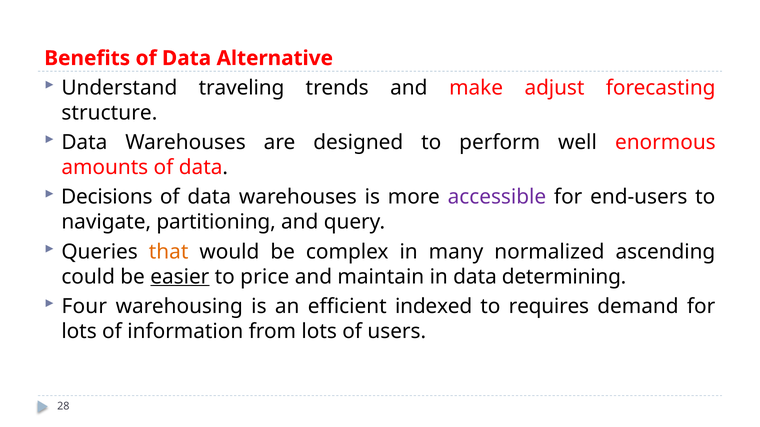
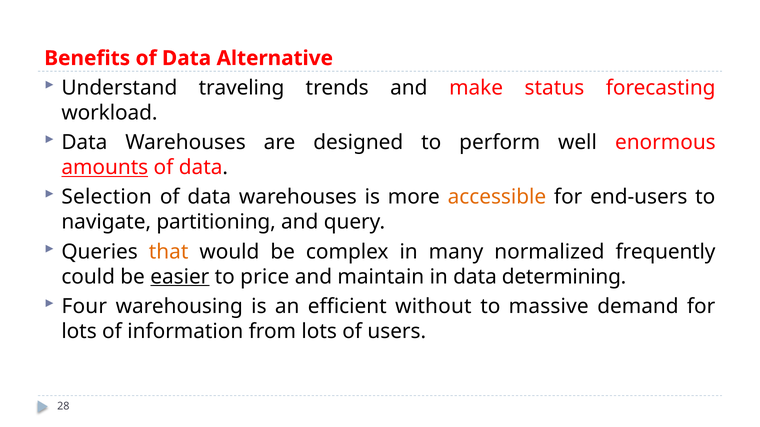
adjust: adjust -> status
structure: structure -> workload
amounts underline: none -> present
Decisions: Decisions -> Selection
accessible colour: purple -> orange
ascending: ascending -> frequently
indexed: indexed -> without
requires: requires -> massive
